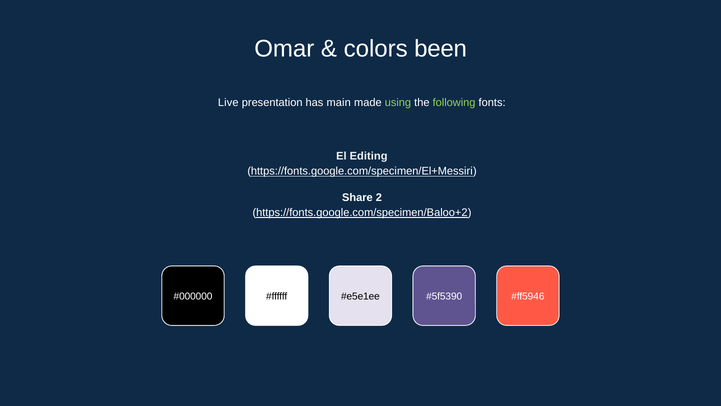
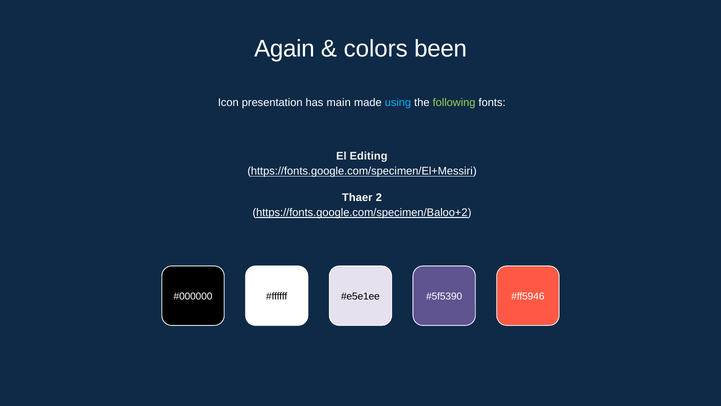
Omar: Omar -> Again
Live: Live -> Icon
using colour: light green -> light blue
Share: Share -> Thaer
